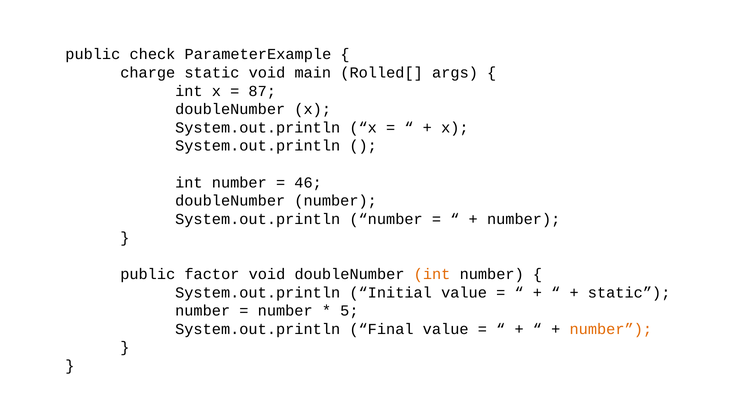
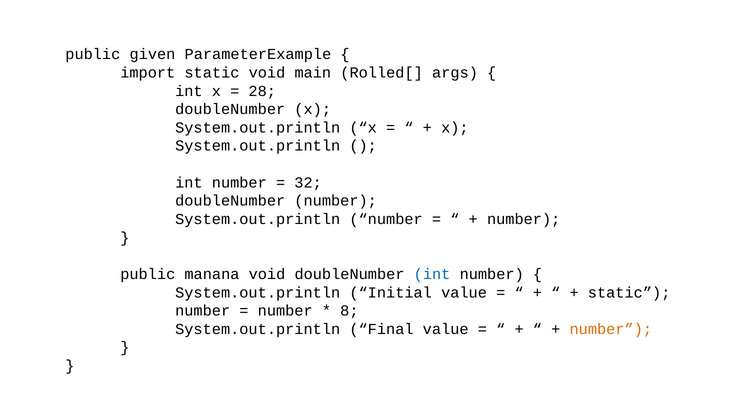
check: check -> given
charge: charge -> import
87: 87 -> 28
46: 46 -> 32
factor: factor -> manana
int at (432, 274) colour: orange -> blue
5: 5 -> 8
